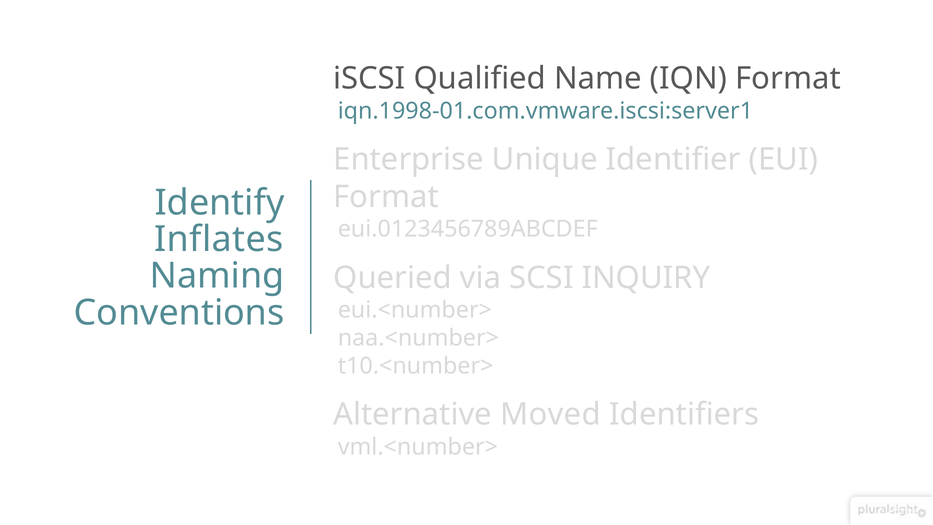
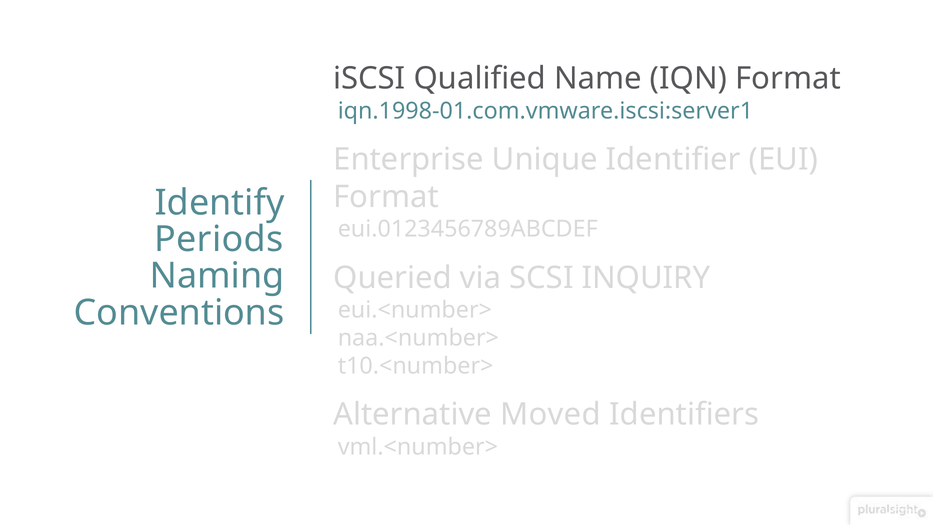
Inflates: Inflates -> Periods
